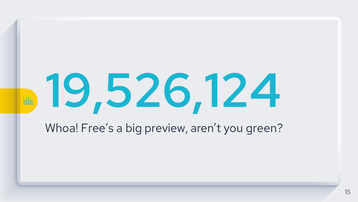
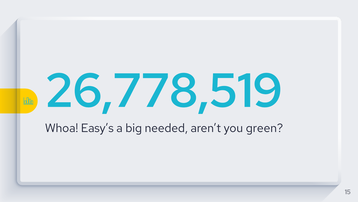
19,526,124: 19,526,124 -> 26,778,519
Free’s: Free’s -> Easy’s
preview: preview -> needed
